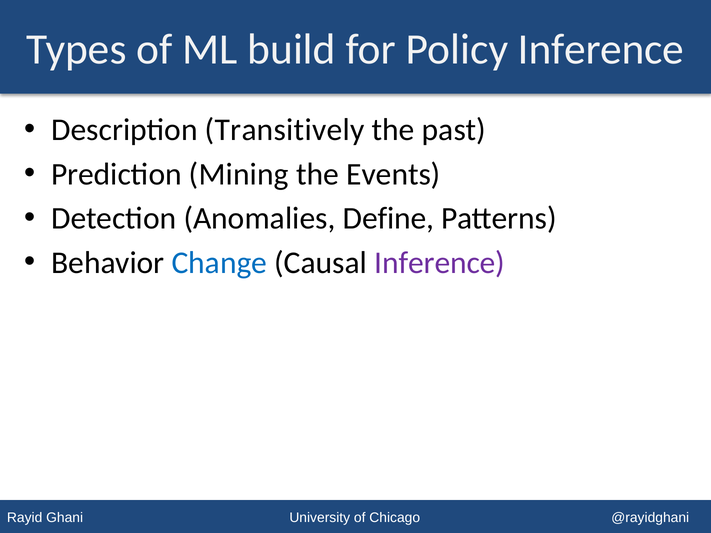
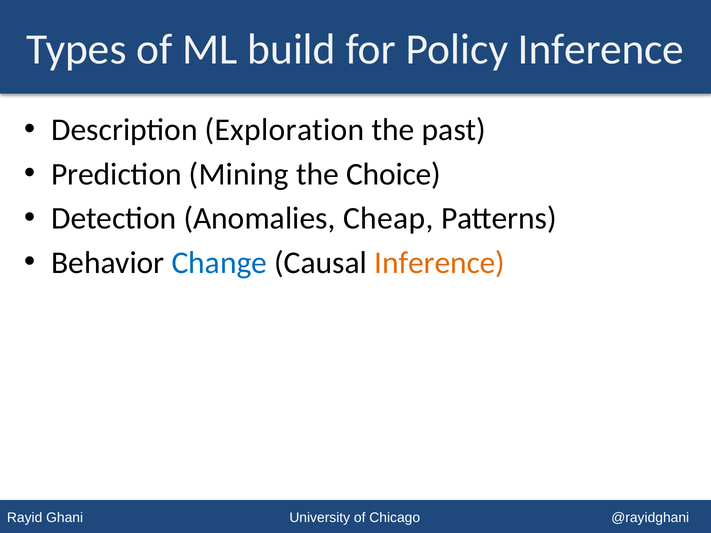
Transitively: Transitively -> Exploration
Events: Events -> Choice
Define: Define -> Cheap
Inference at (440, 263) colour: purple -> orange
